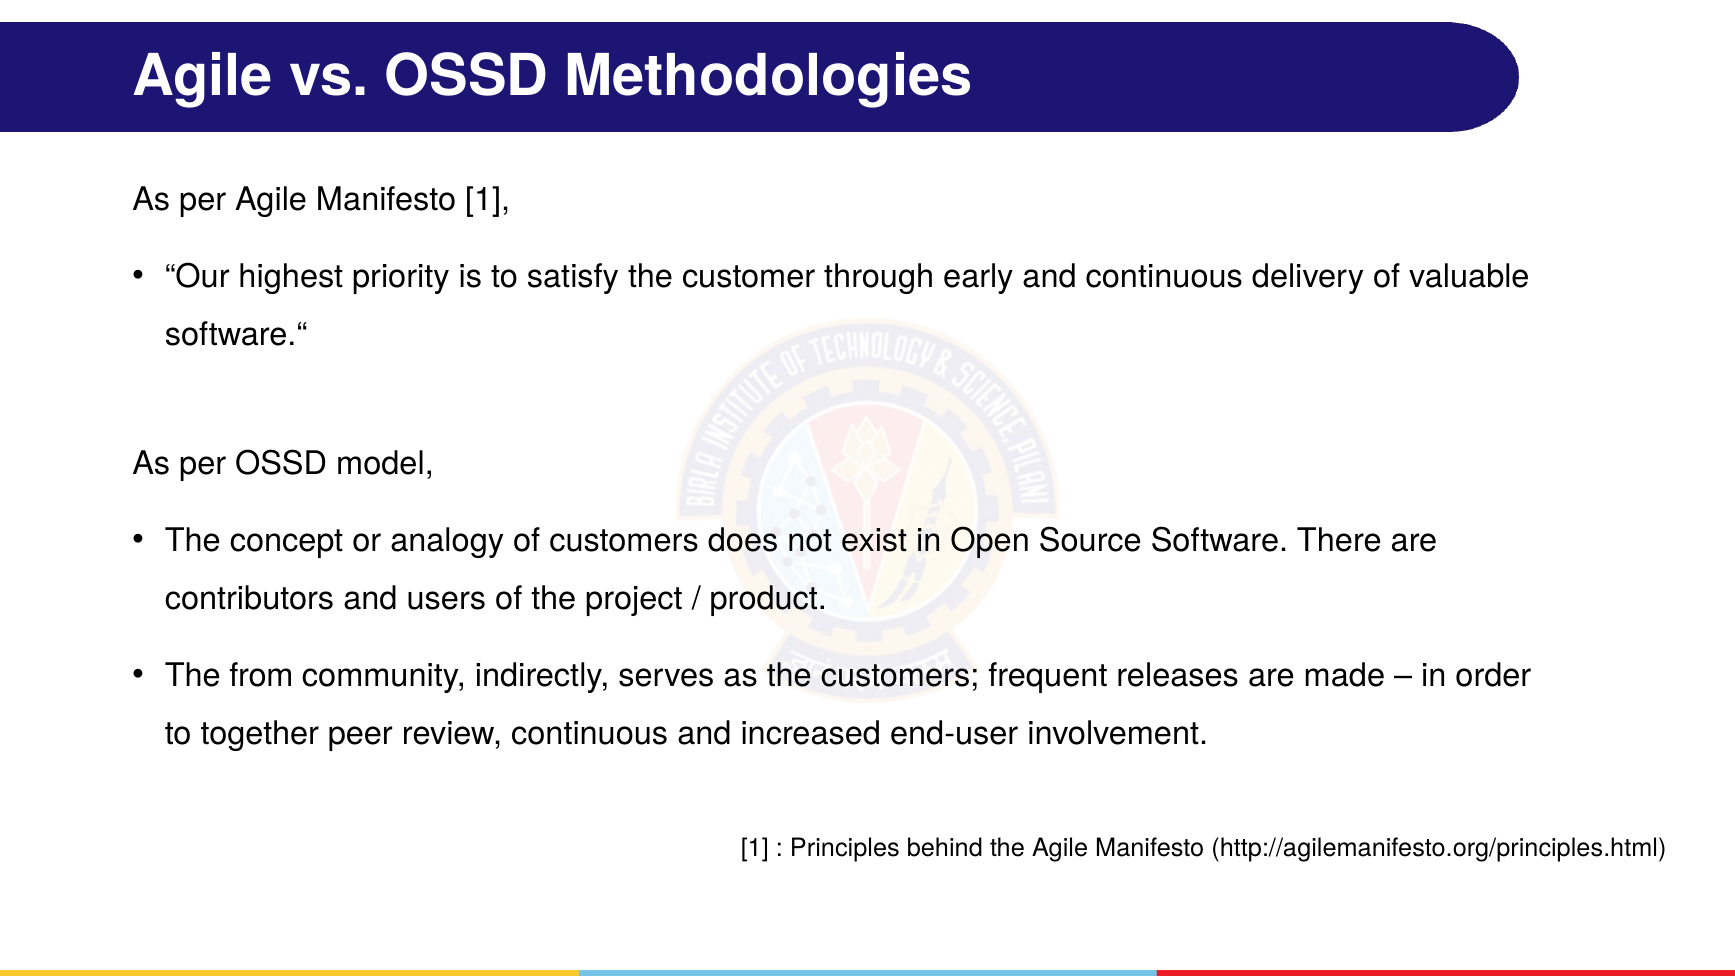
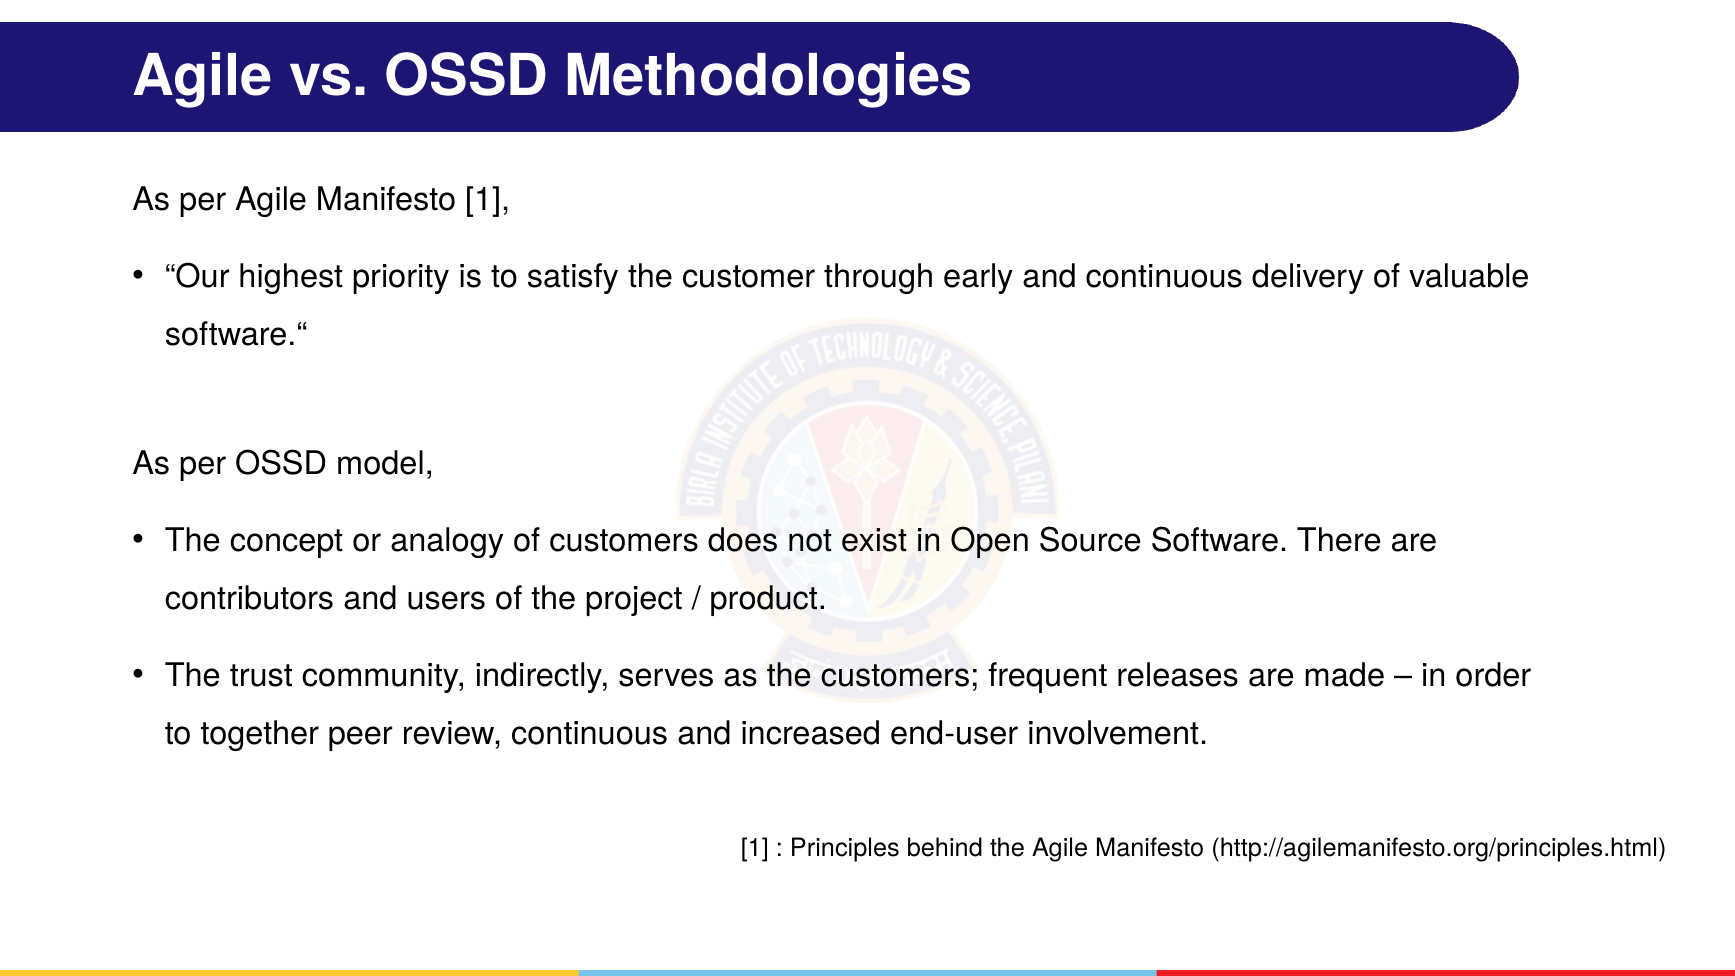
from: from -> trust
